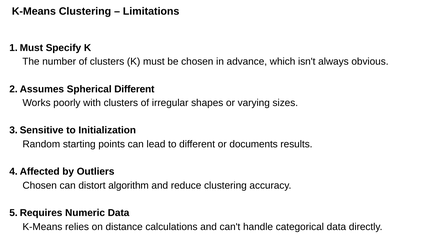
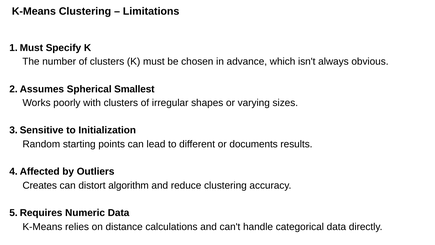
Spherical Different: Different -> Smallest
Chosen at (40, 185): Chosen -> Creates
